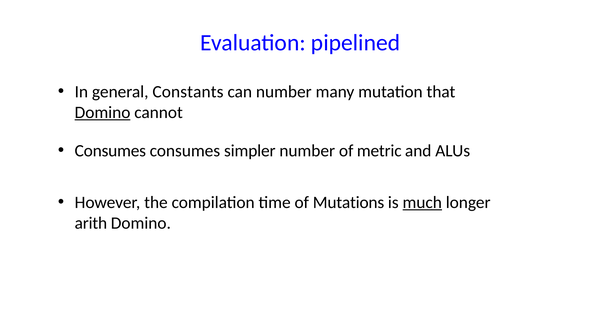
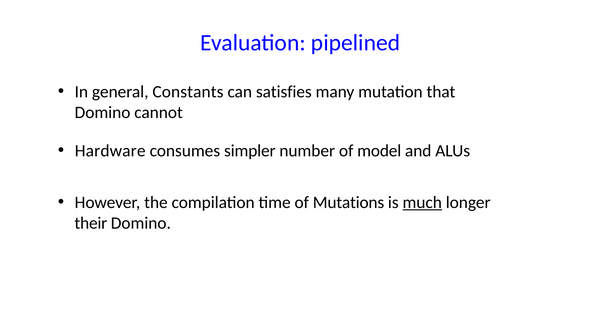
can number: number -> satisfies
Domino at (103, 113) underline: present -> none
Consumes at (110, 151): Consumes -> Hardware
metric: metric -> model
arith: arith -> their
